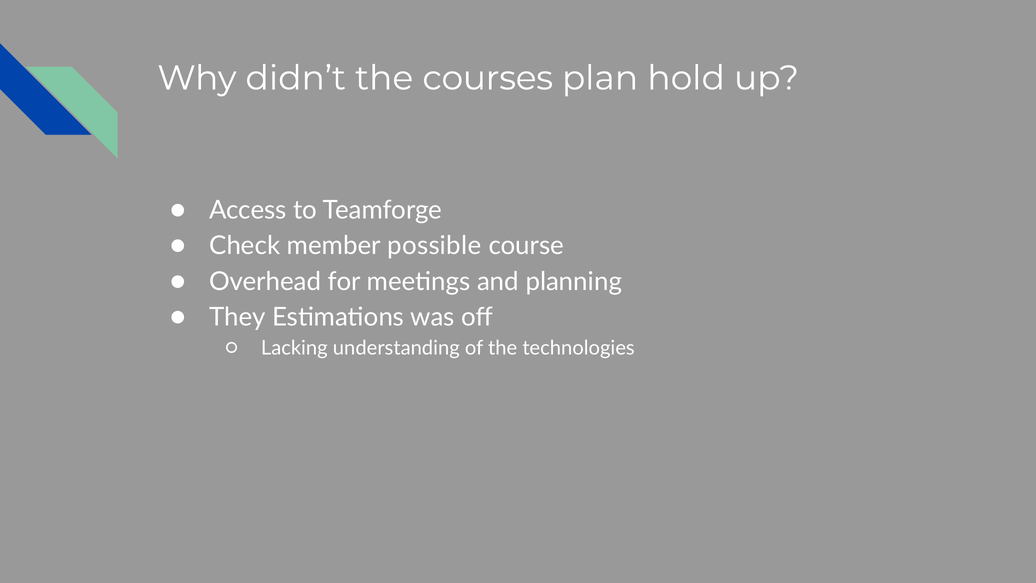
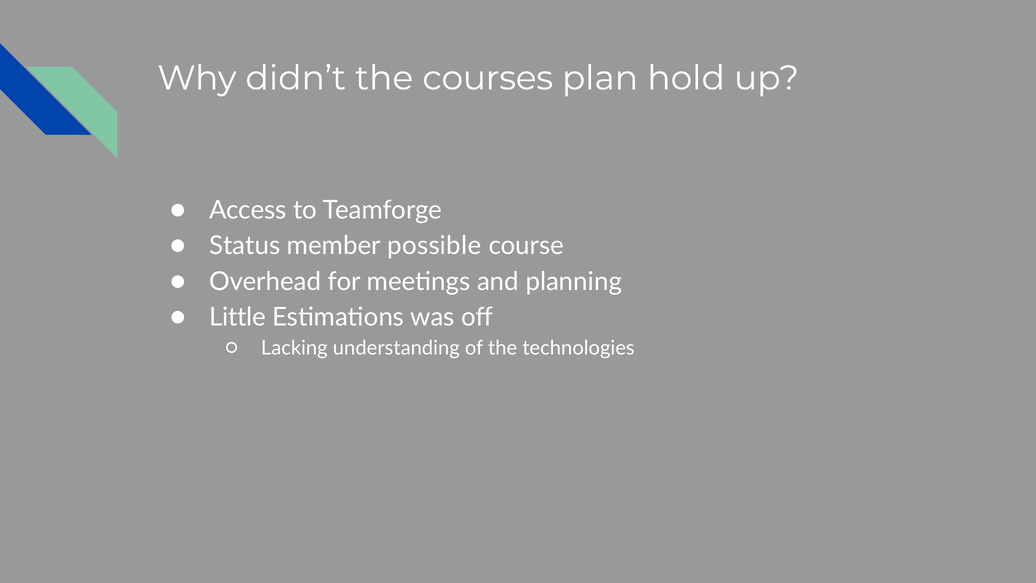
Check: Check -> Status
They: They -> Little
